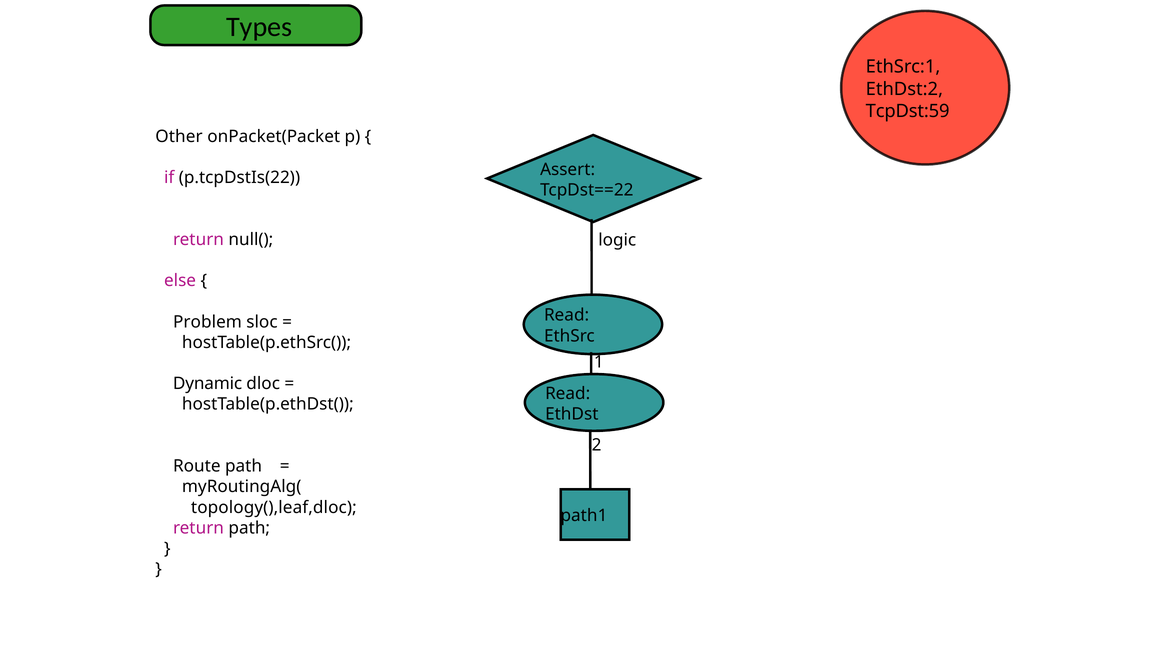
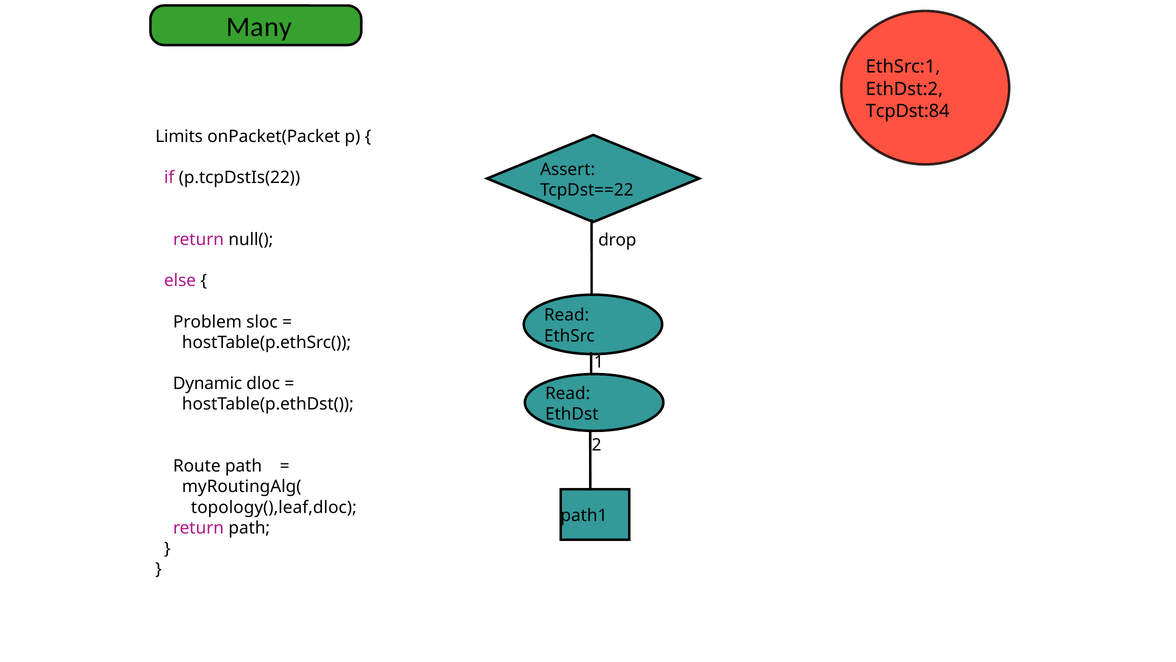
Types: Types -> Many
TcpDst:59: TcpDst:59 -> TcpDst:84
Other: Other -> Limits
logic: logic -> drop
